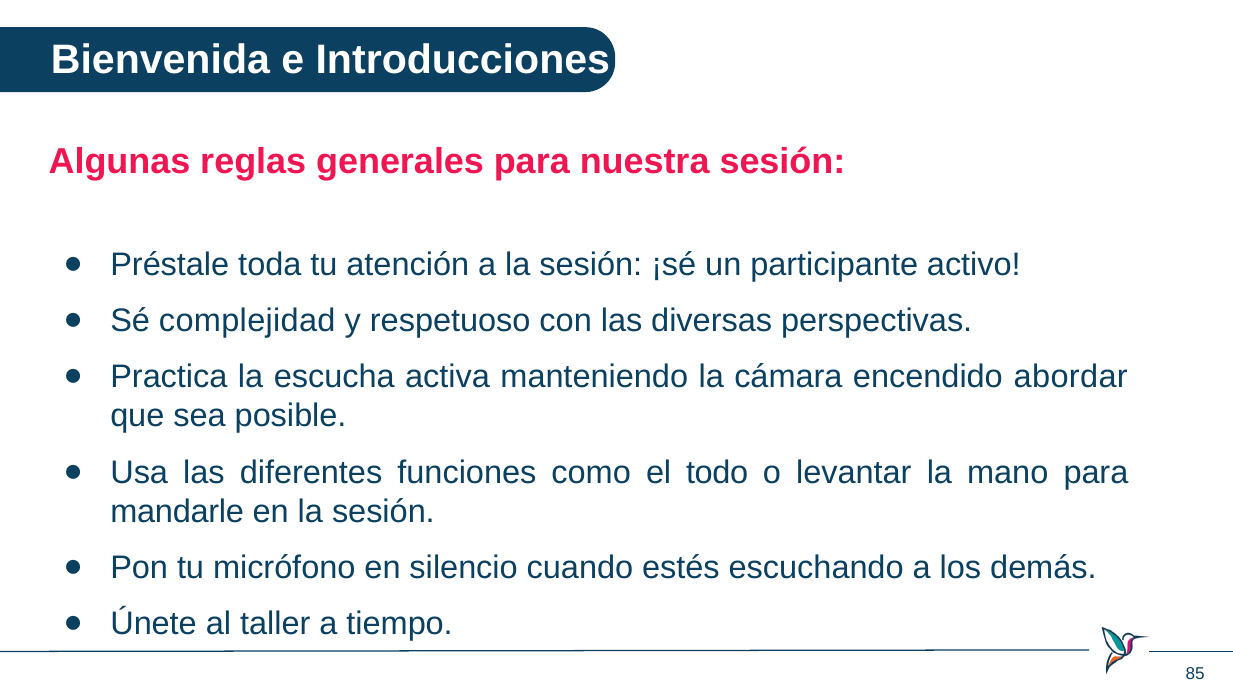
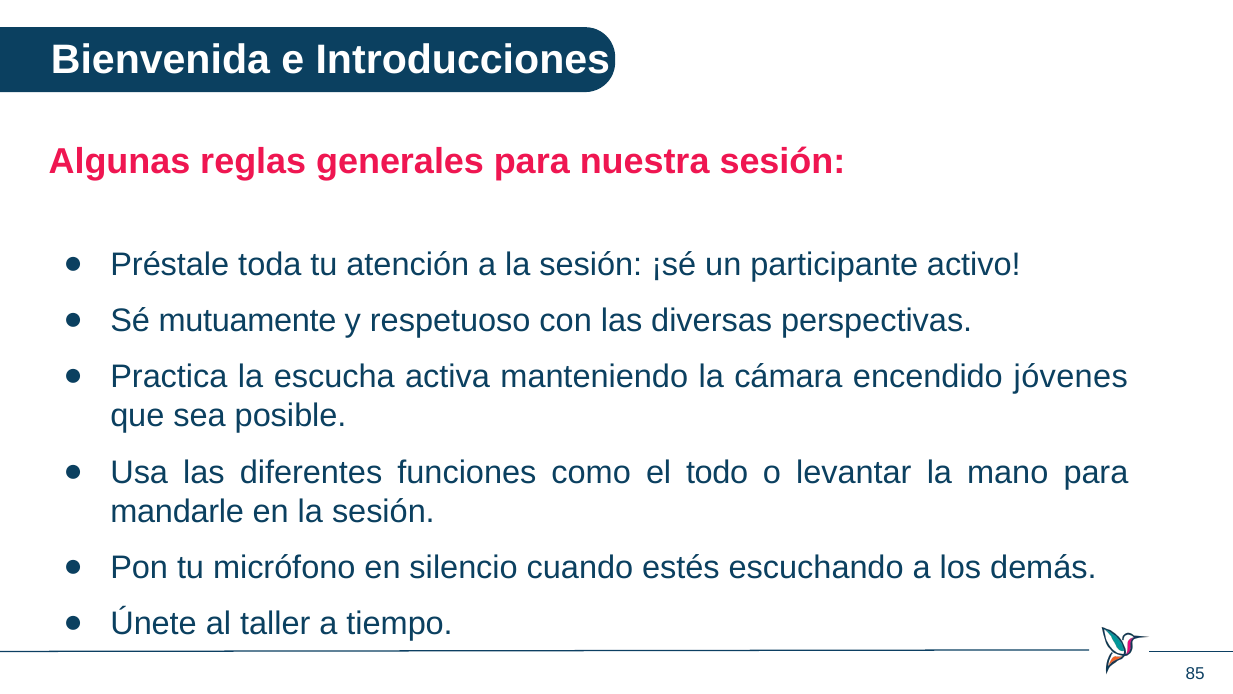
complejidad: complejidad -> mutuamente
abordar: abordar -> jóvenes
